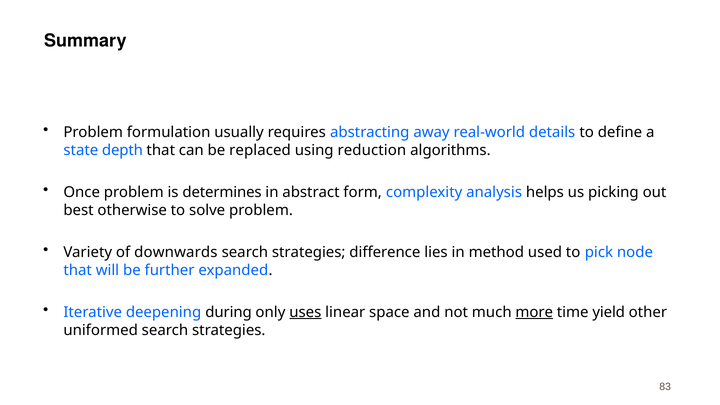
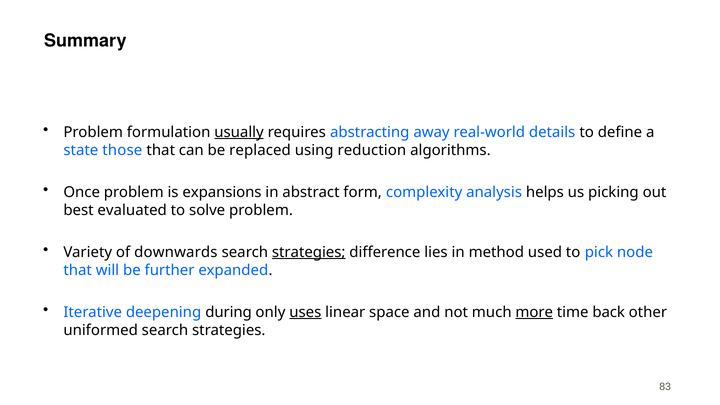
usually underline: none -> present
depth: depth -> those
determines: determines -> expansions
otherwise: otherwise -> evaluated
strategies at (309, 252) underline: none -> present
yield: yield -> back
